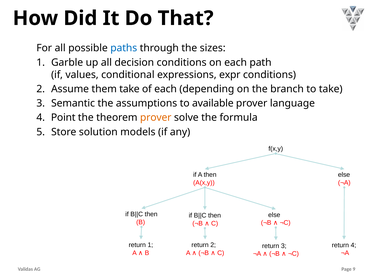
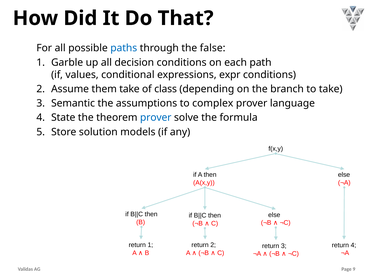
sizes: sizes -> false
of each: each -> class
available: available -> complex
Point: Point -> State
prover at (156, 117) colour: orange -> blue
